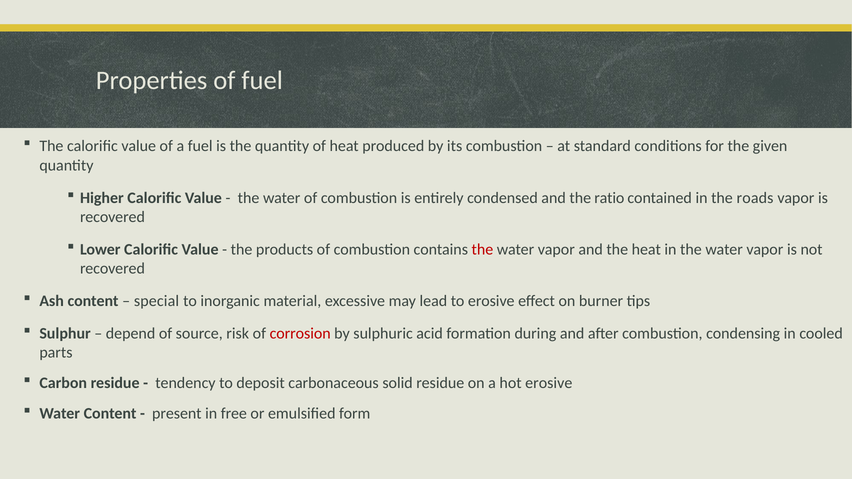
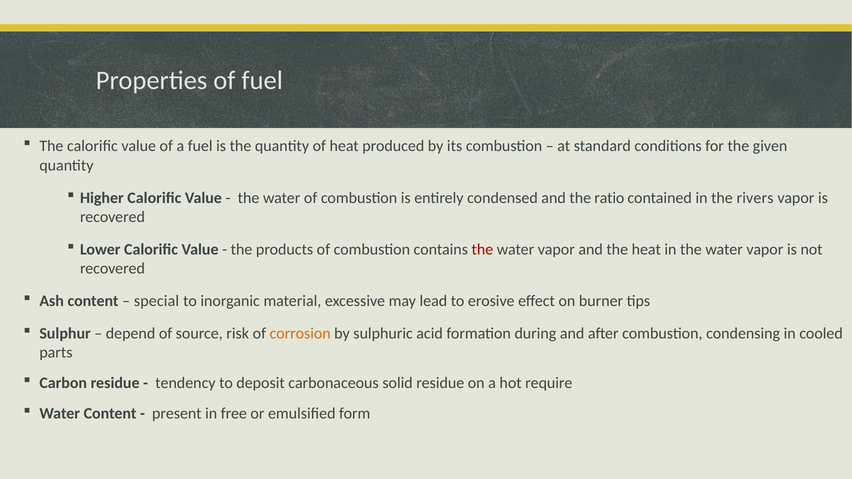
roads: roads -> rivers
corrosion colour: red -> orange
hot erosive: erosive -> require
